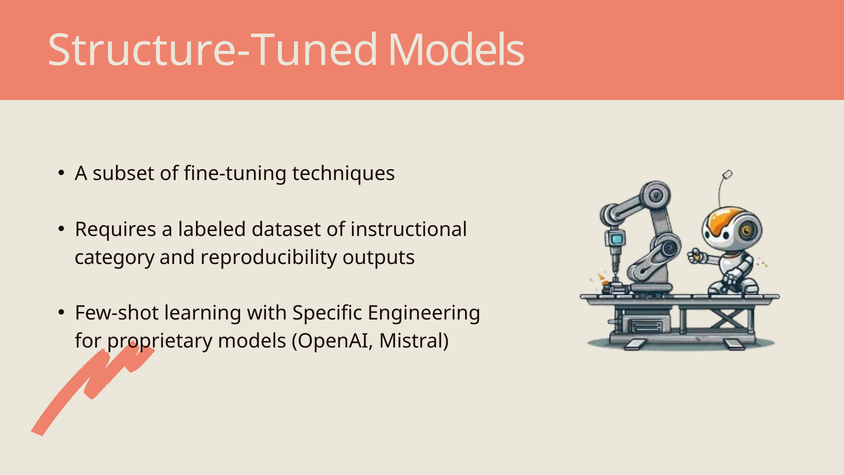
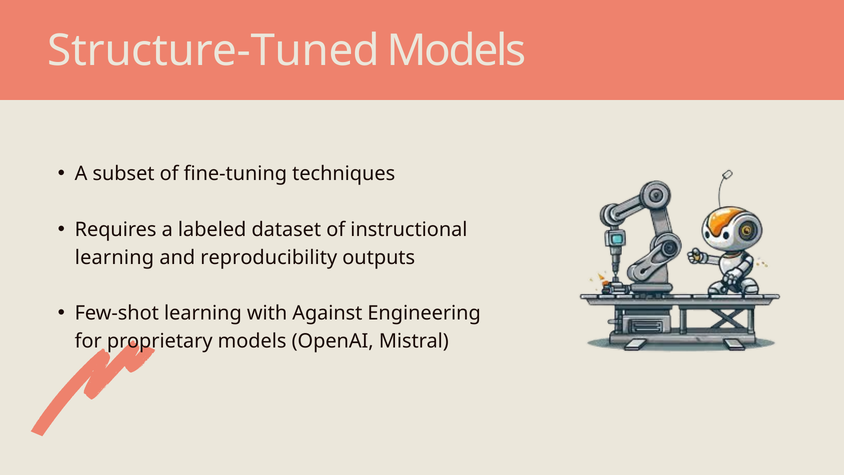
category at (115, 257): category -> learning
Specific: Specific -> Against
